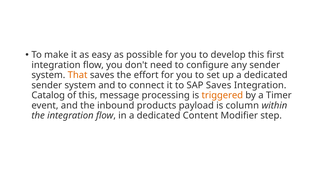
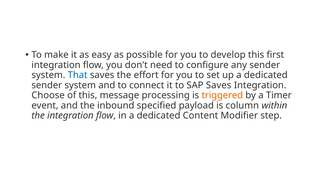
That colour: orange -> blue
Catalog: Catalog -> Choose
products: products -> specified
